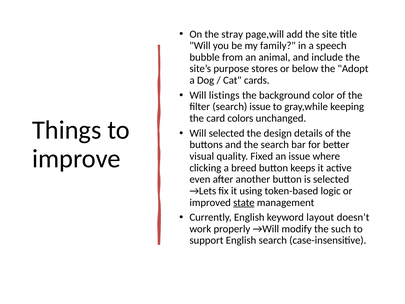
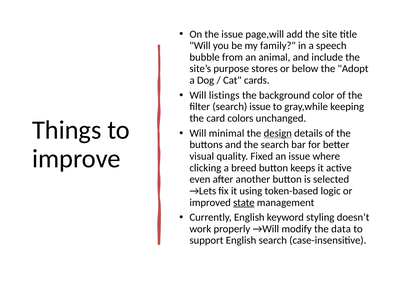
the stray: stray -> issue
Will selected: selected -> minimal
design underline: none -> present
layout: layout -> styling
such: such -> data
